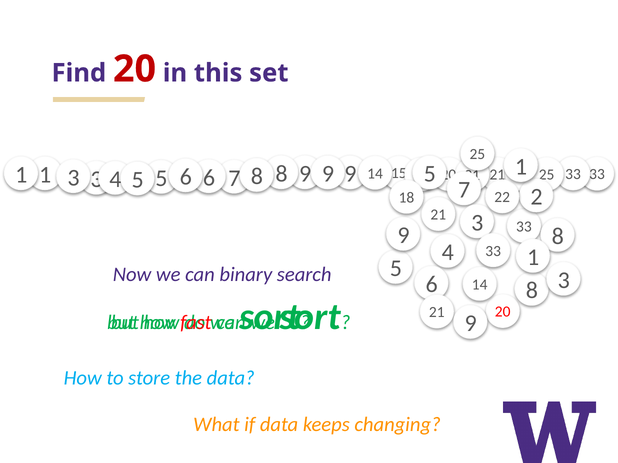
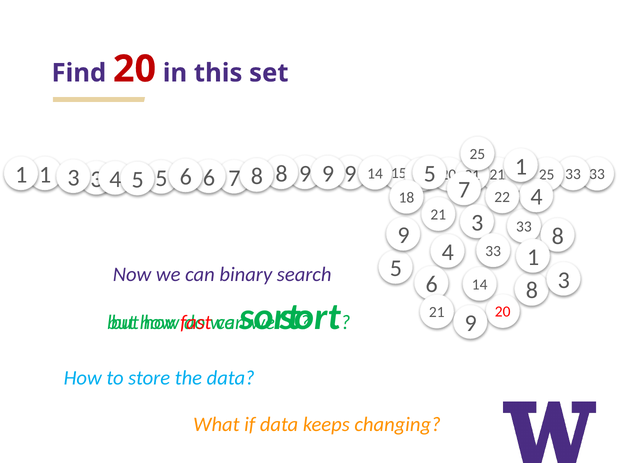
18 2: 2 -> 4
